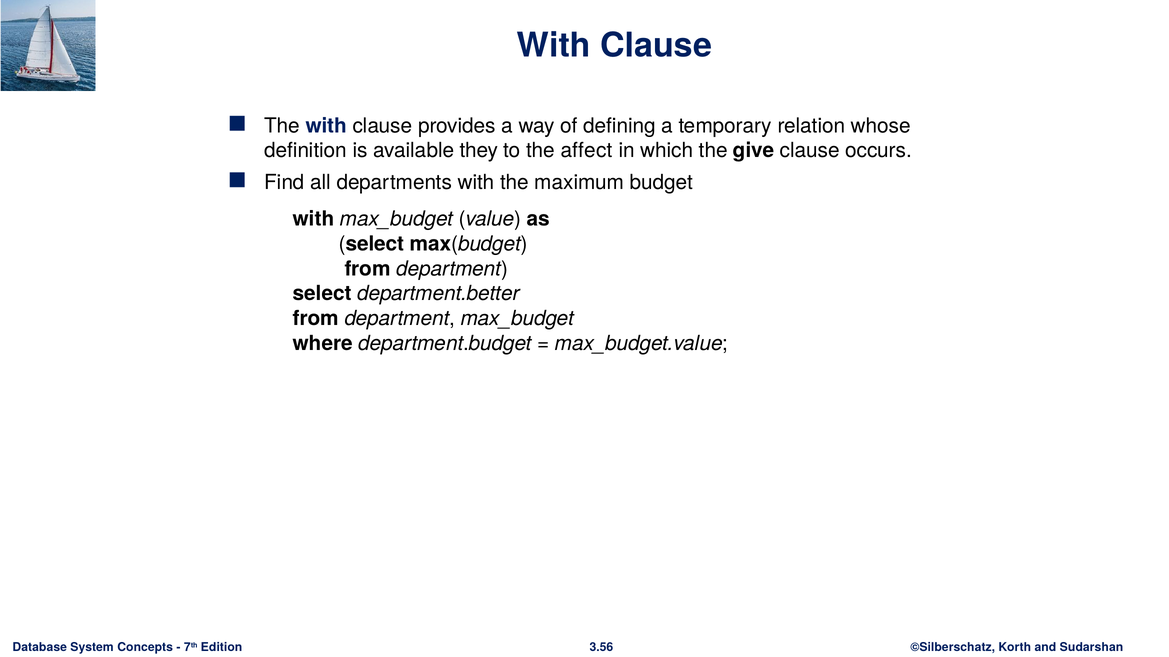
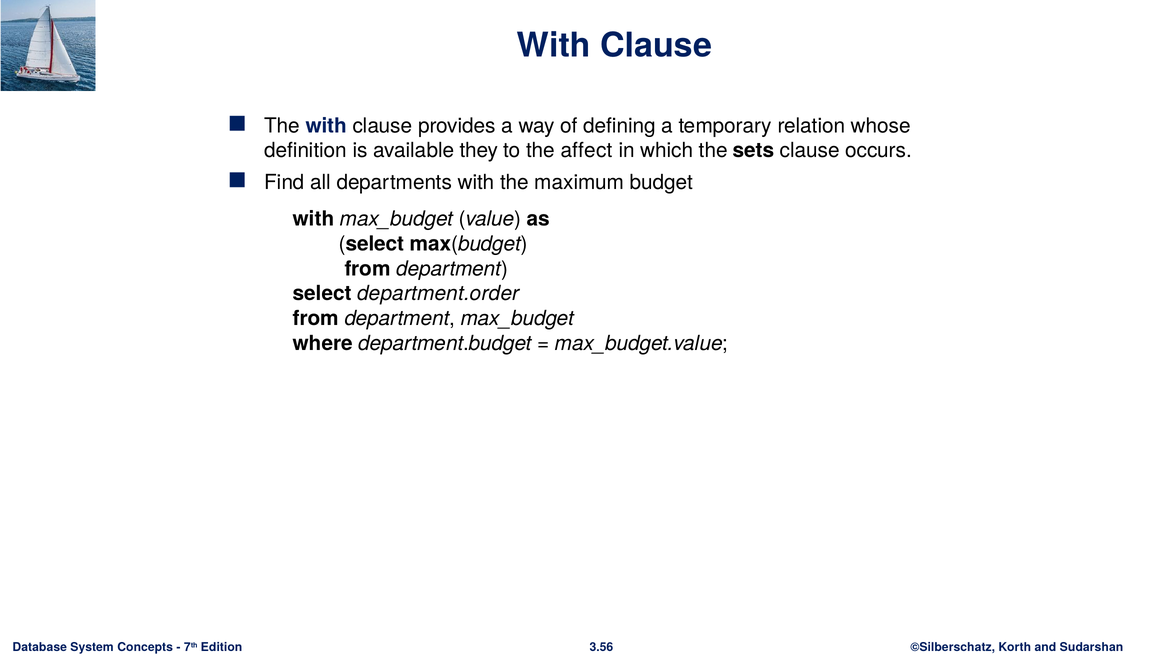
give: give -> sets
department.better: department.better -> department.order
